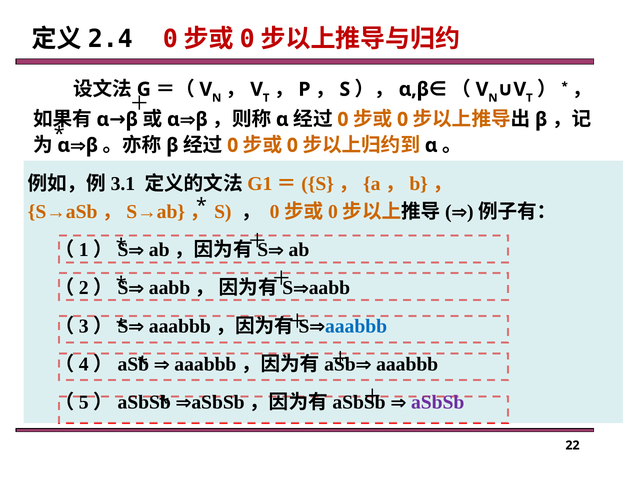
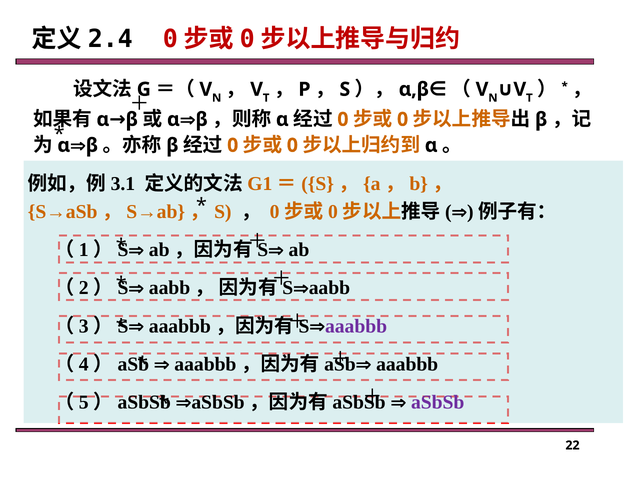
aaabbb at (356, 326) colour: blue -> purple
